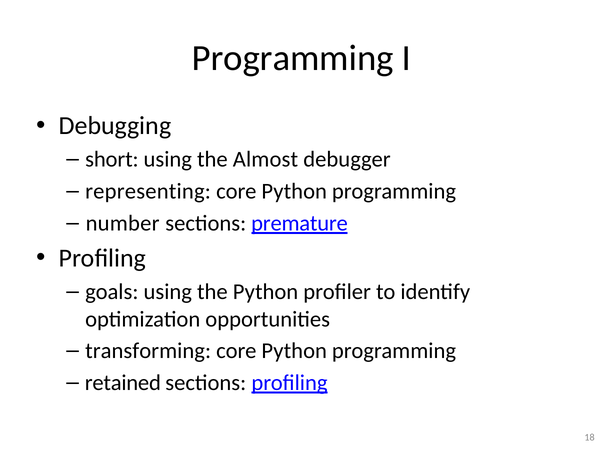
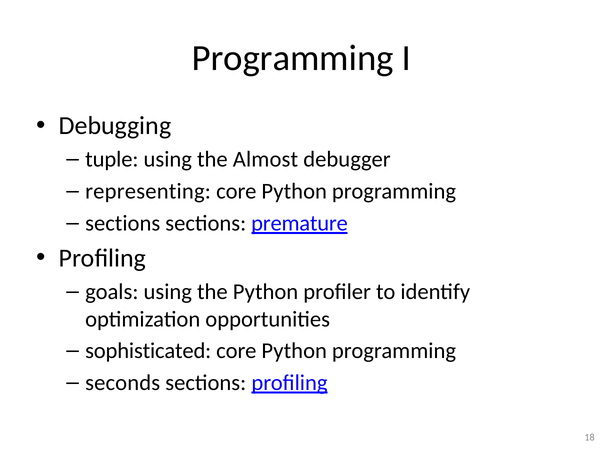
short: short -> tuple
number at (123, 223): number -> sections
transforming: transforming -> sophisticated
retained: retained -> seconds
